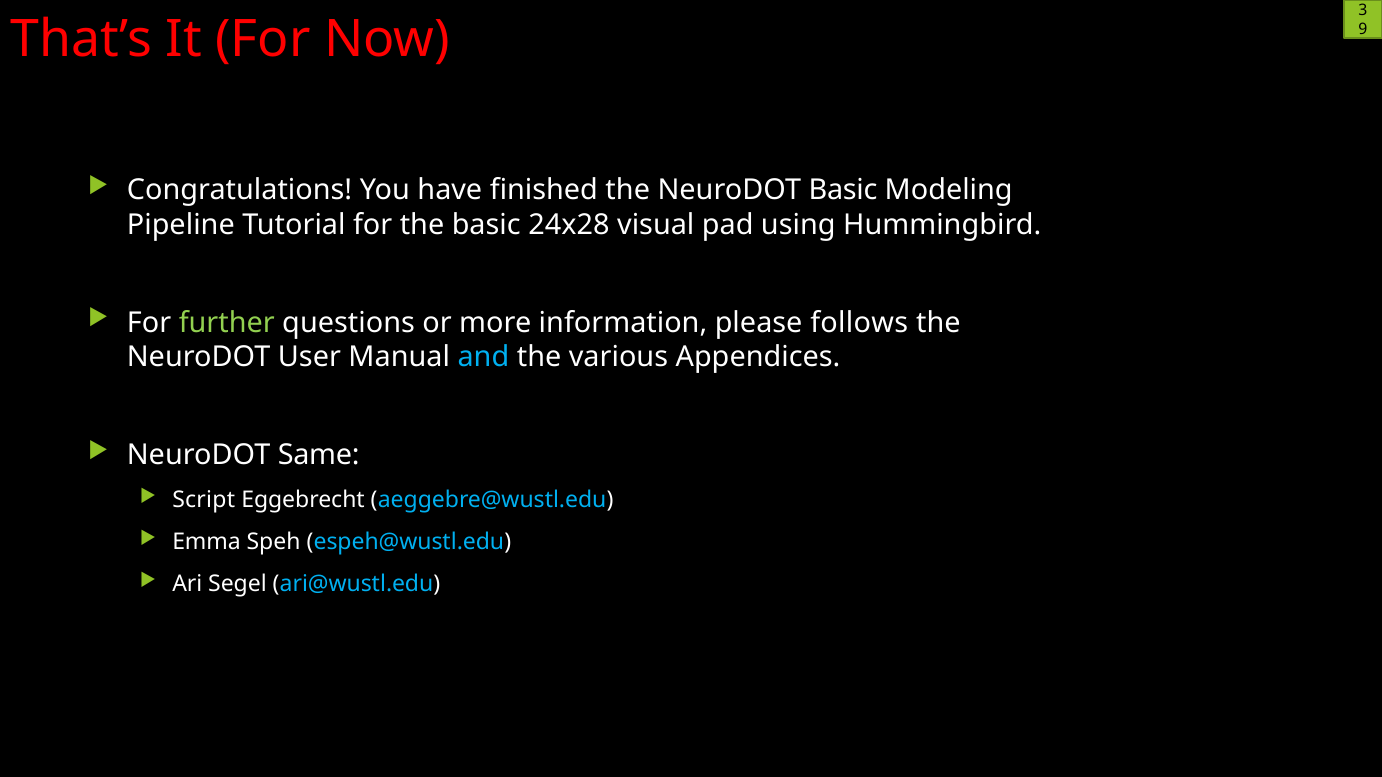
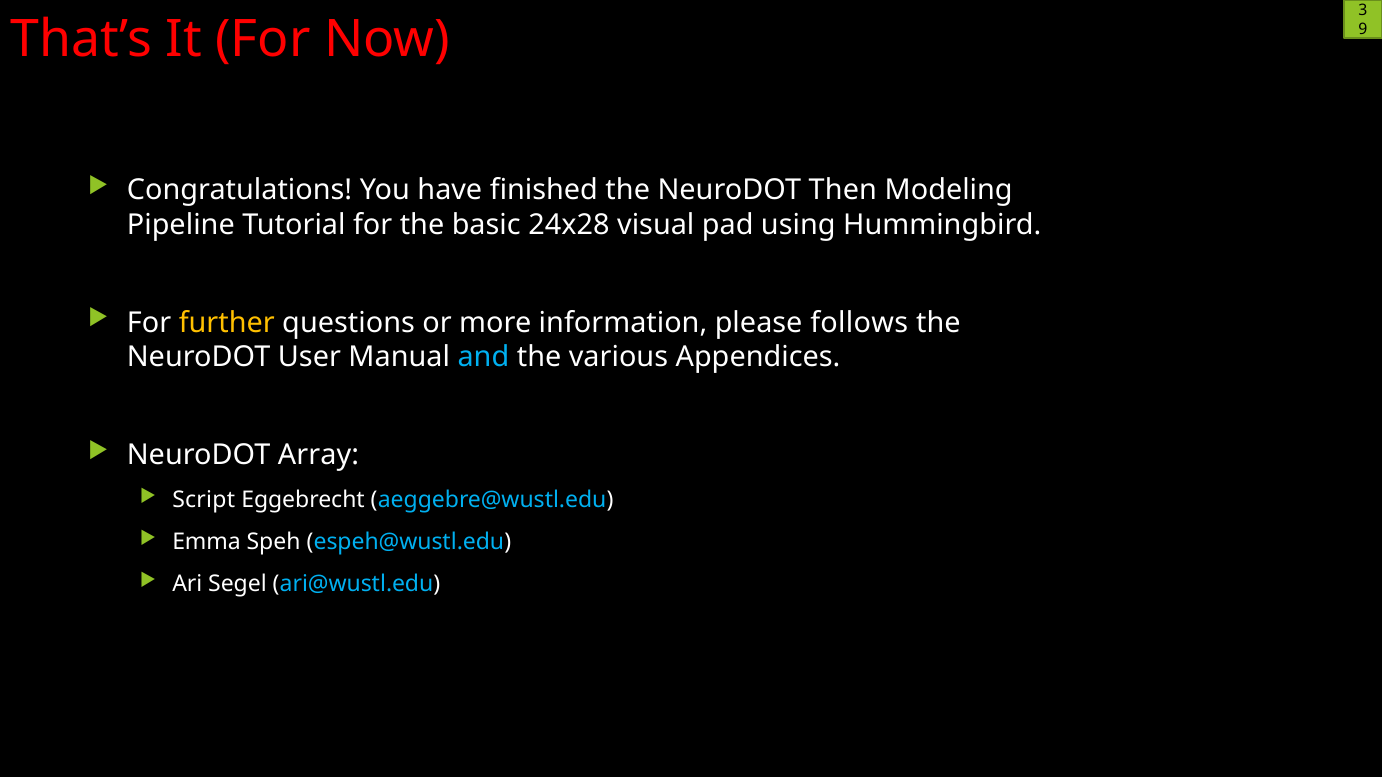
NeuroDOT Basic: Basic -> Then
further colour: light green -> yellow
Same: Same -> Array
